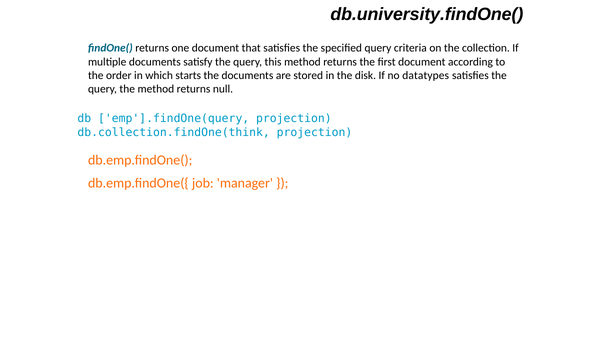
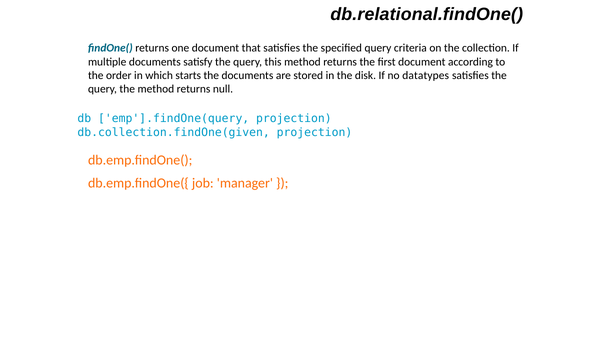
db.university.findOne(: db.university.findOne( -> db.relational.findOne(
db.collection.findOne(think: db.collection.findOne(think -> db.collection.findOne(given
